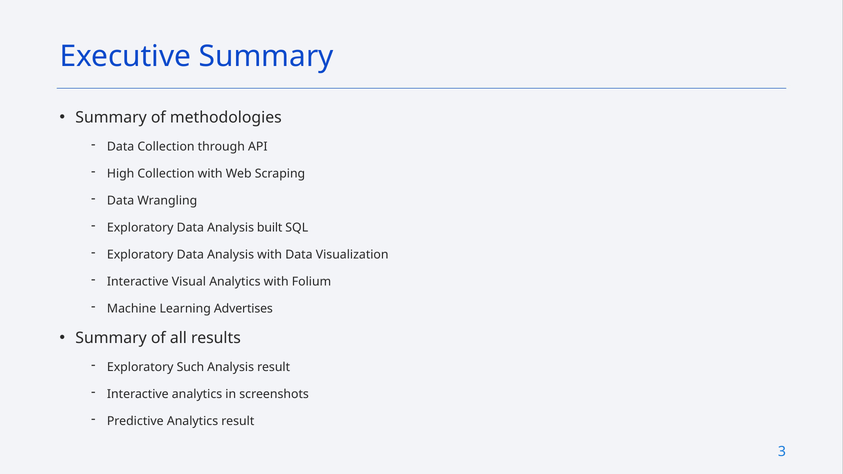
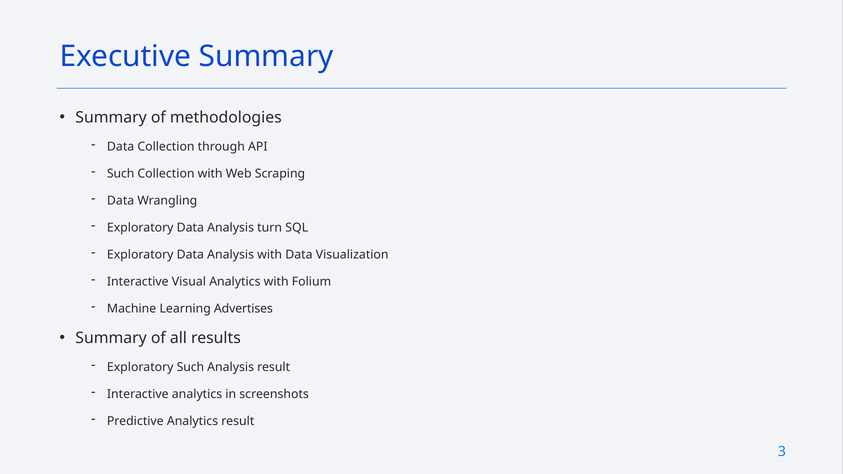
High at (121, 174): High -> Such
built: built -> turn
